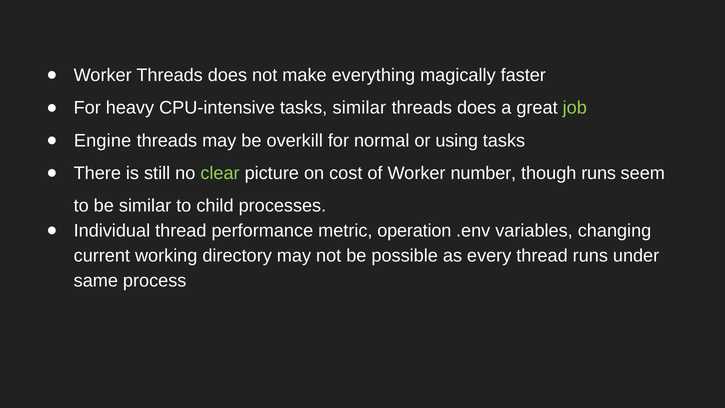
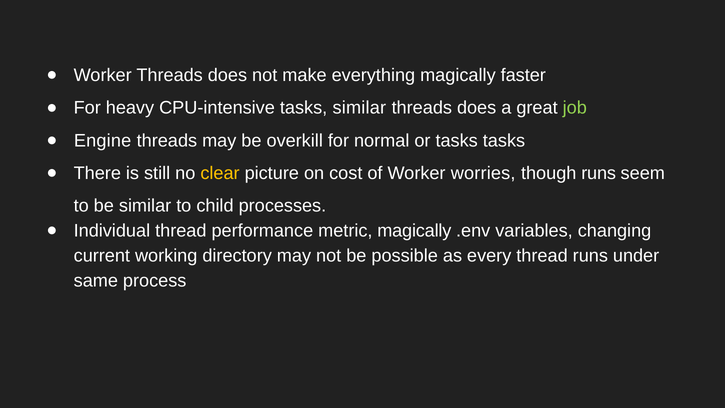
or using: using -> tasks
clear colour: light green -> yellow
number: number -> worries
metric operation: operation -> magically
